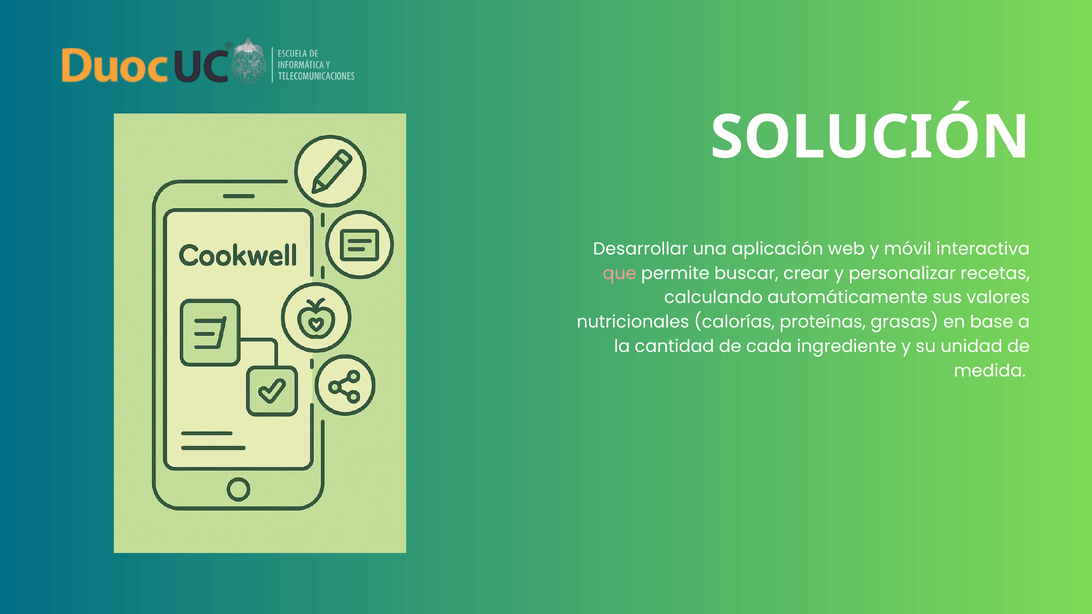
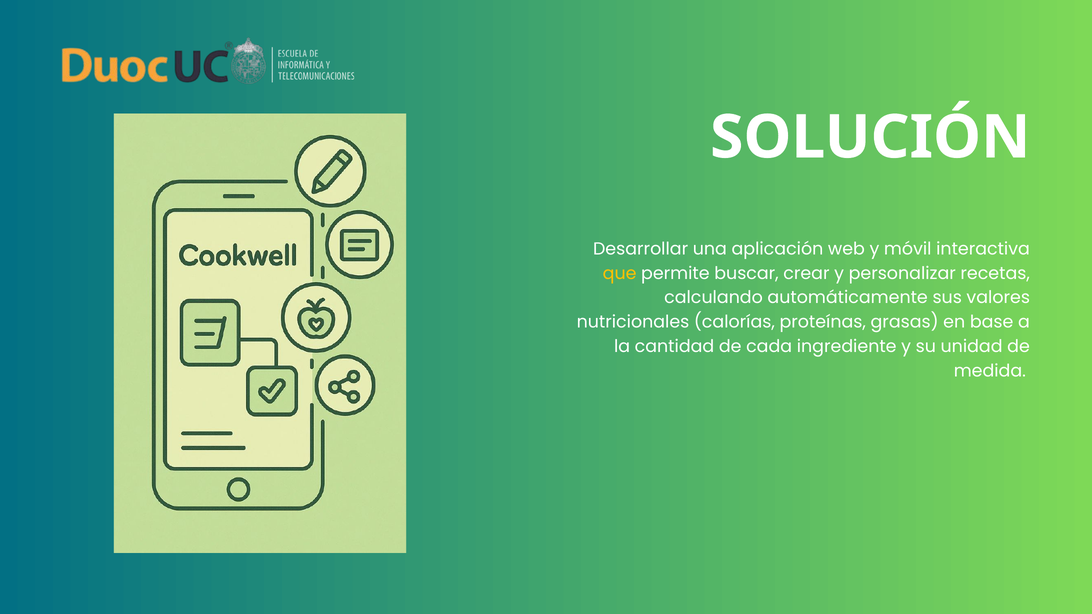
que colour: pink -> yellow
